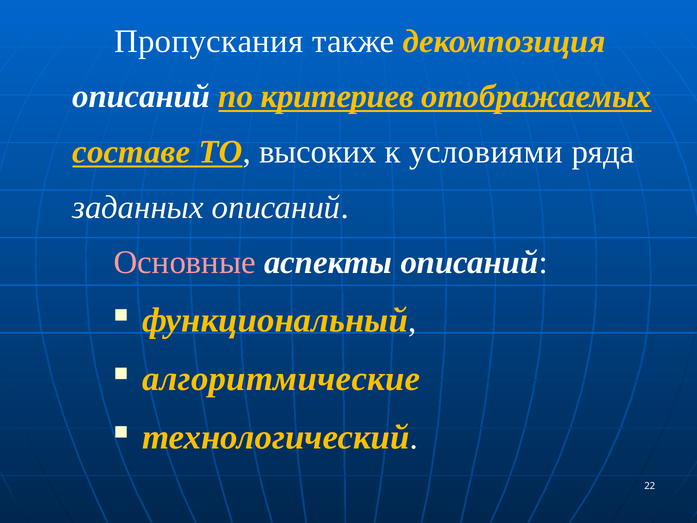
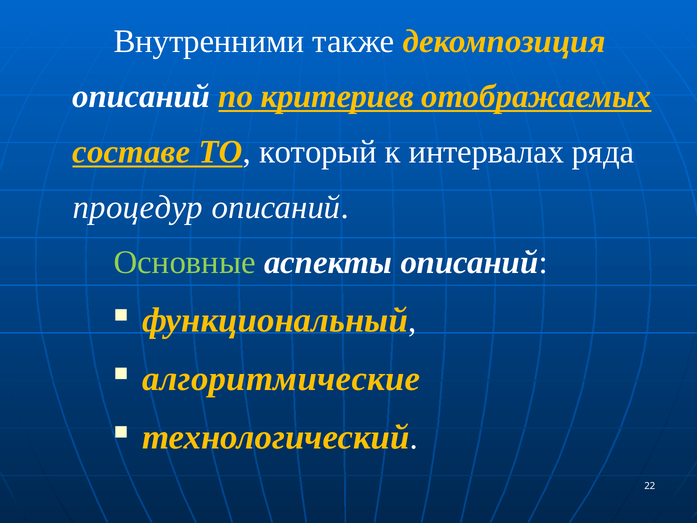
Пропускания: Пропускания -> Внутренними
высоких: высоких -> который
условиями: условиями -> интервалах
заданных: заданных -> процедур
Основные colour: pink -> light green
